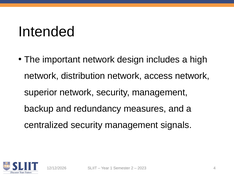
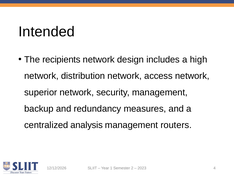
important: important -> recipients
centralized security: security -> analysis
signals: signals -> routers
